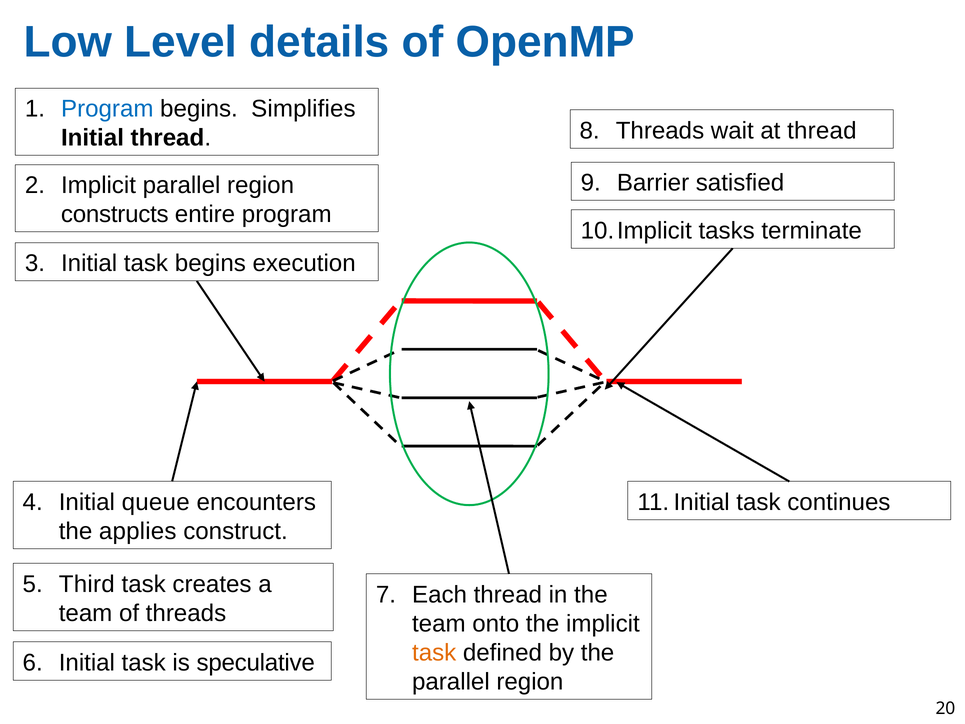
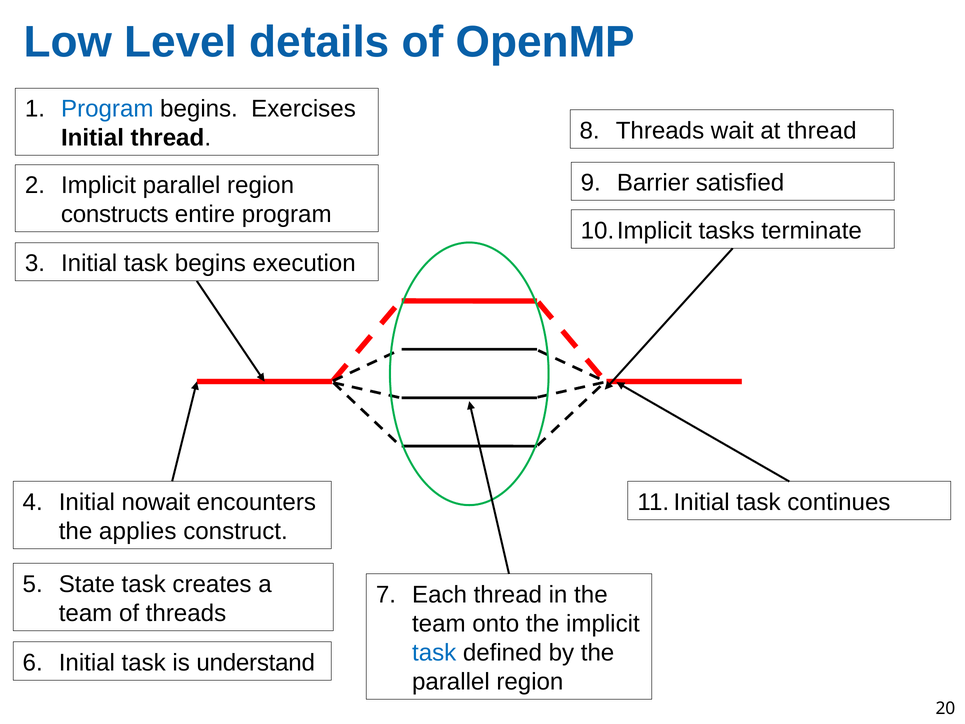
Simplifies: Simplifies -> Exercises
queue: queue -> nowait
Third: Third -> State
task at (434, 653) colour: orange -> blue
speculative: speculative -> understand
